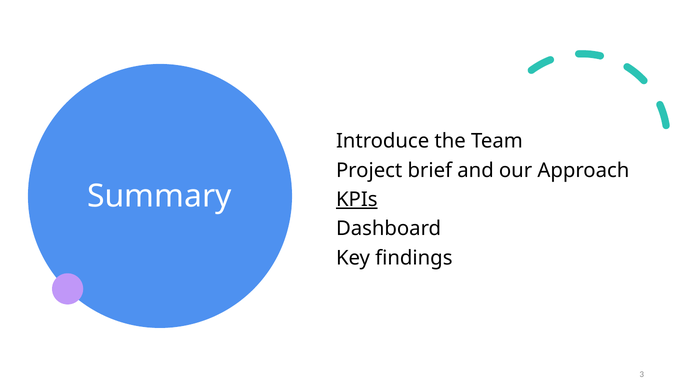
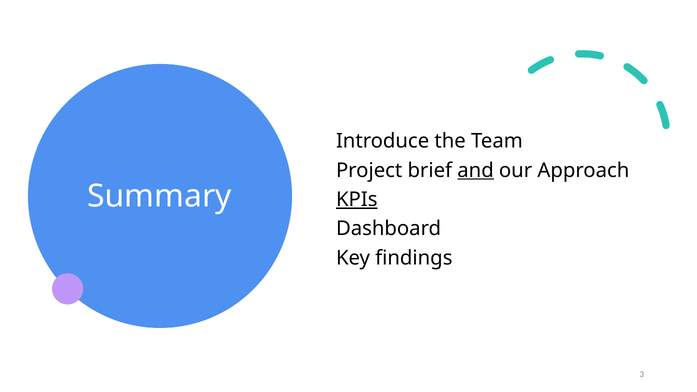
and underline: none -> present
